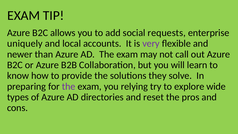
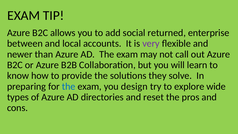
requests: requests -> returned
uniquely: uniquely -> between
the at (69, 86) colour: purple -> blue
relying: relying -> design
